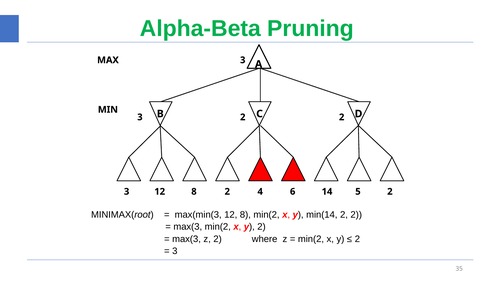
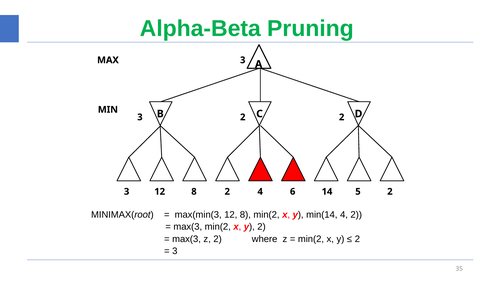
min(14 2: 2 -> 4
